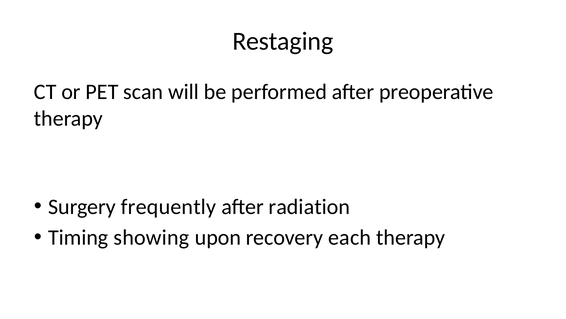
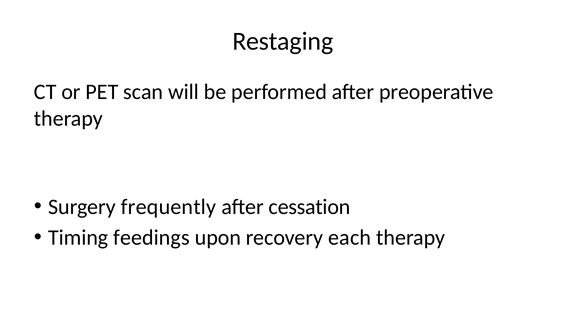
radiation: radiation -> cessation
showing: showing -> feedings
